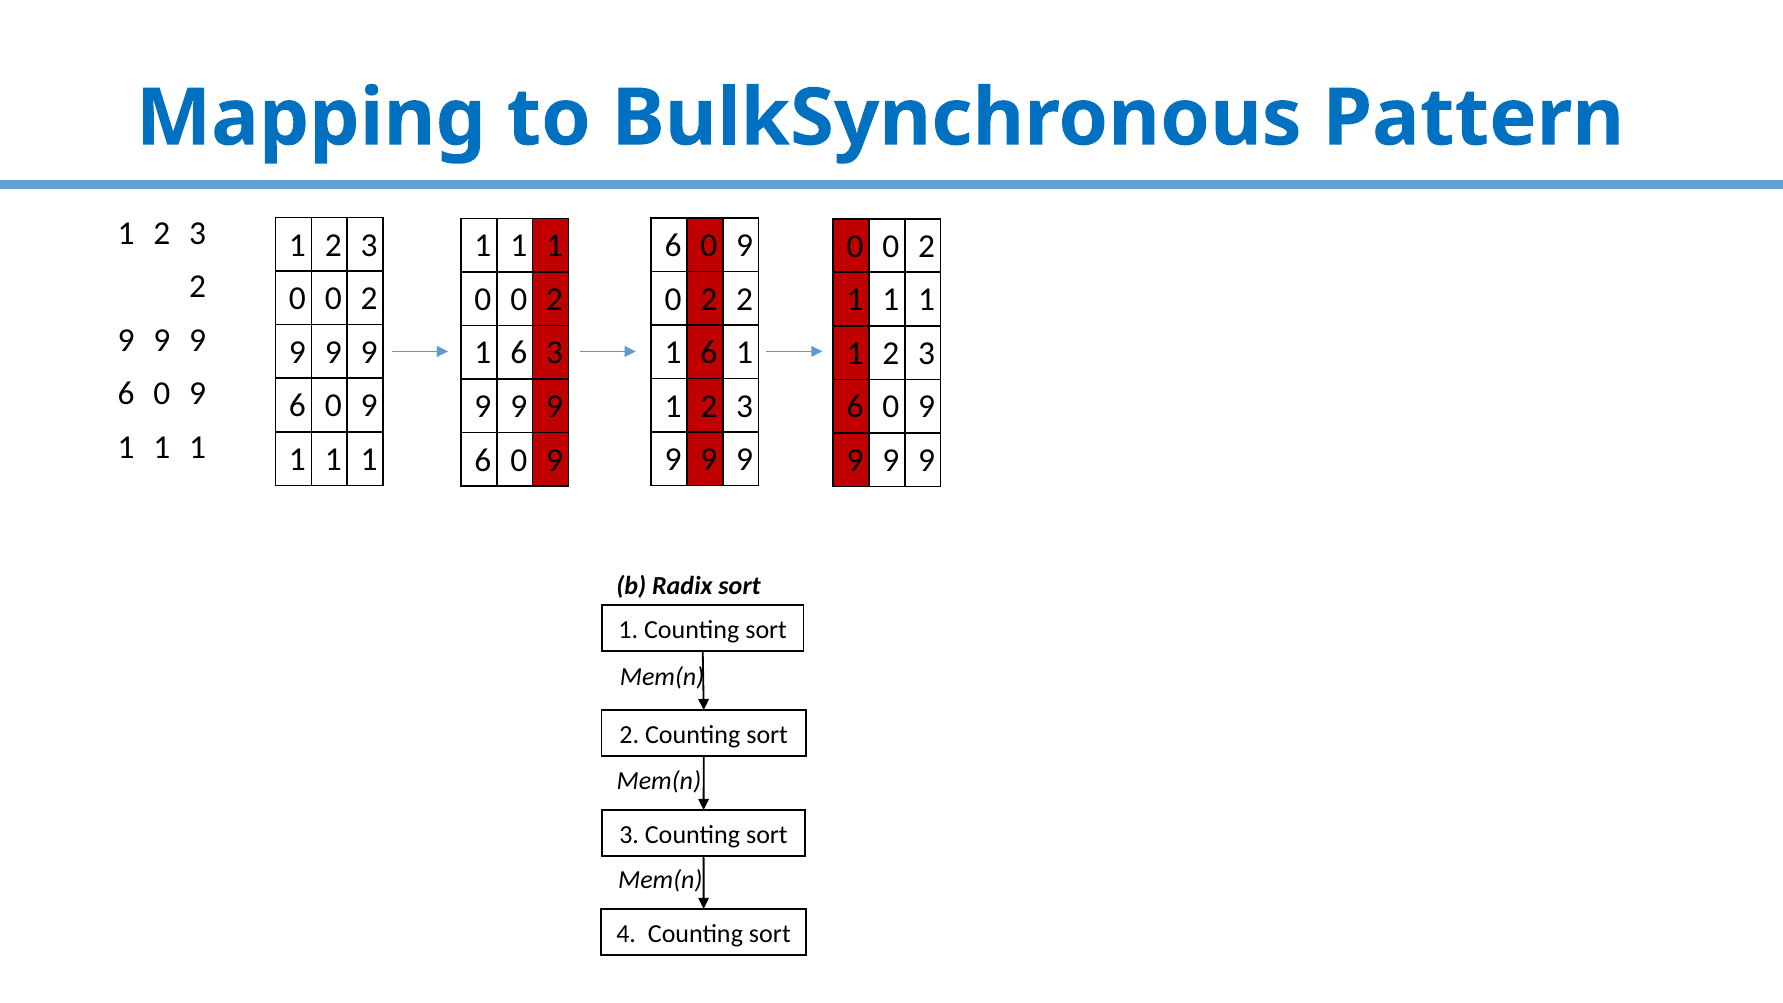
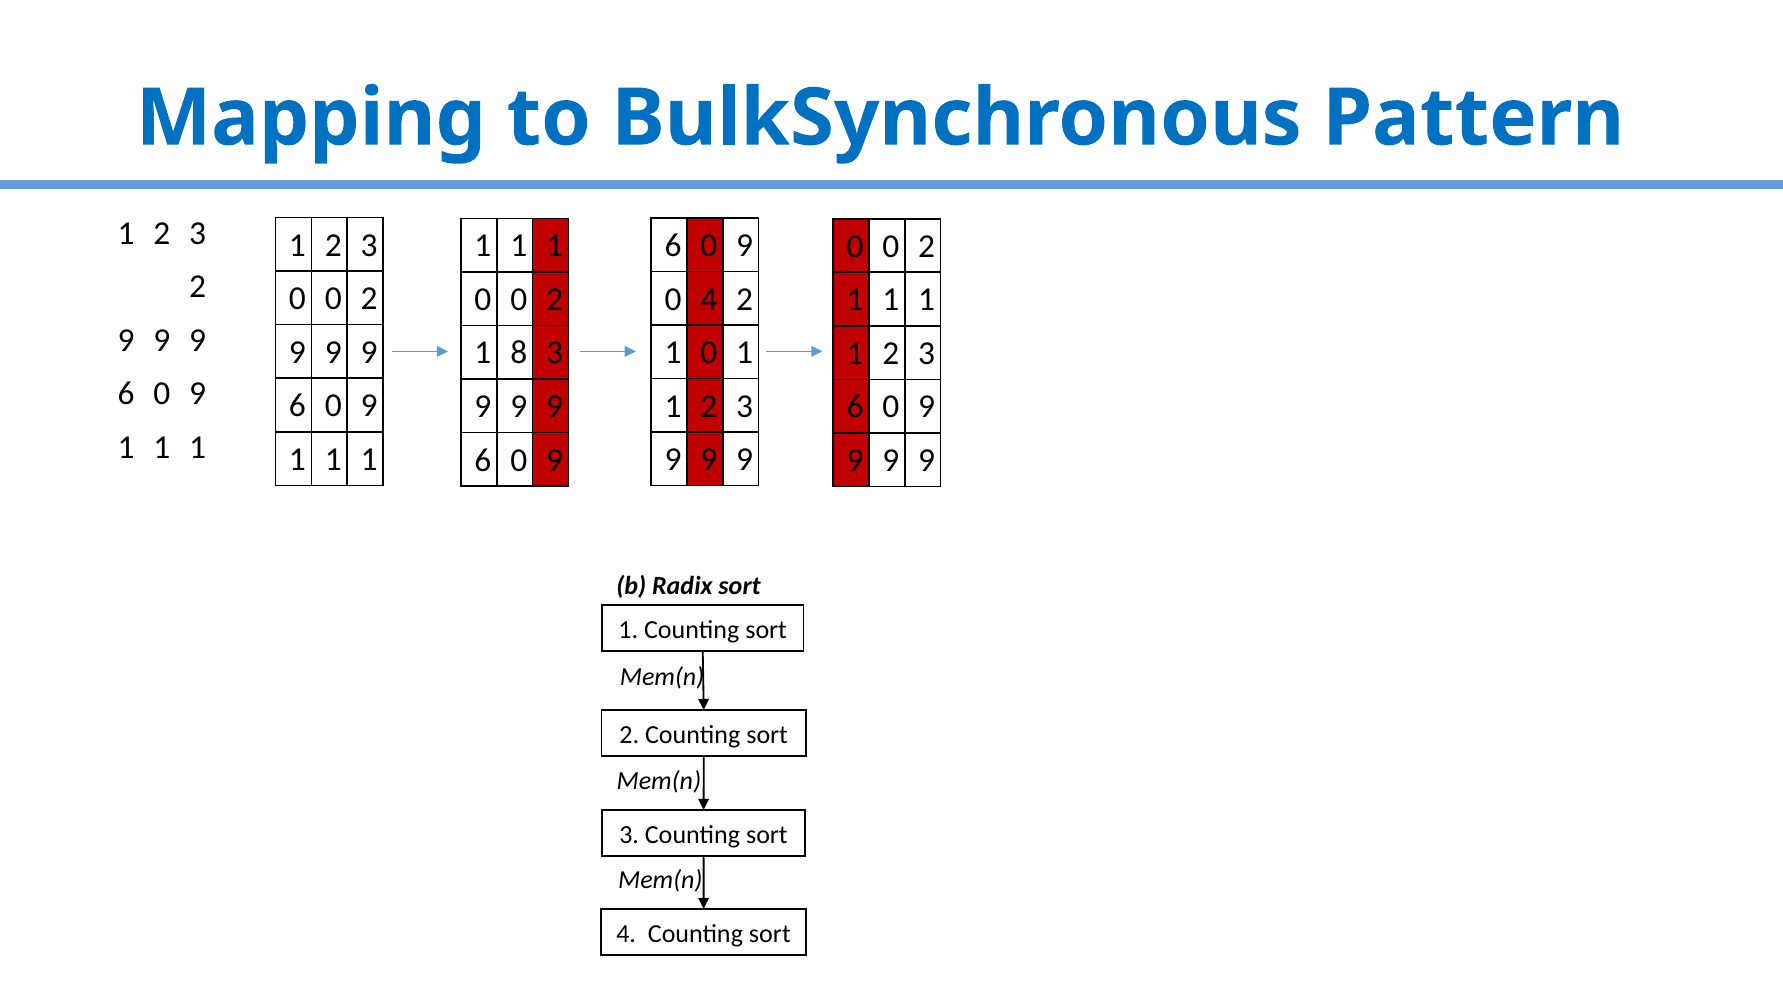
2 at (709, 299): 2 -> 4
6 at (709, 353): 6 -> 0
6 at (519, 353): 6 -> 8
